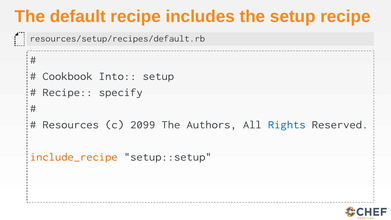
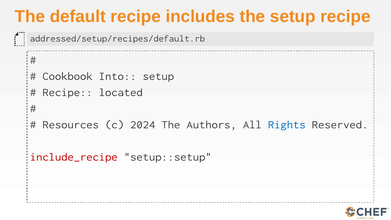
resources/setup/recipes/default.rb: resources/setup/recipes/default.rb -> addressed/setup/recipes/default.rb
specify: specify -> located
2099: 2099 -> 2024
include_recipe colour: orange -> red
